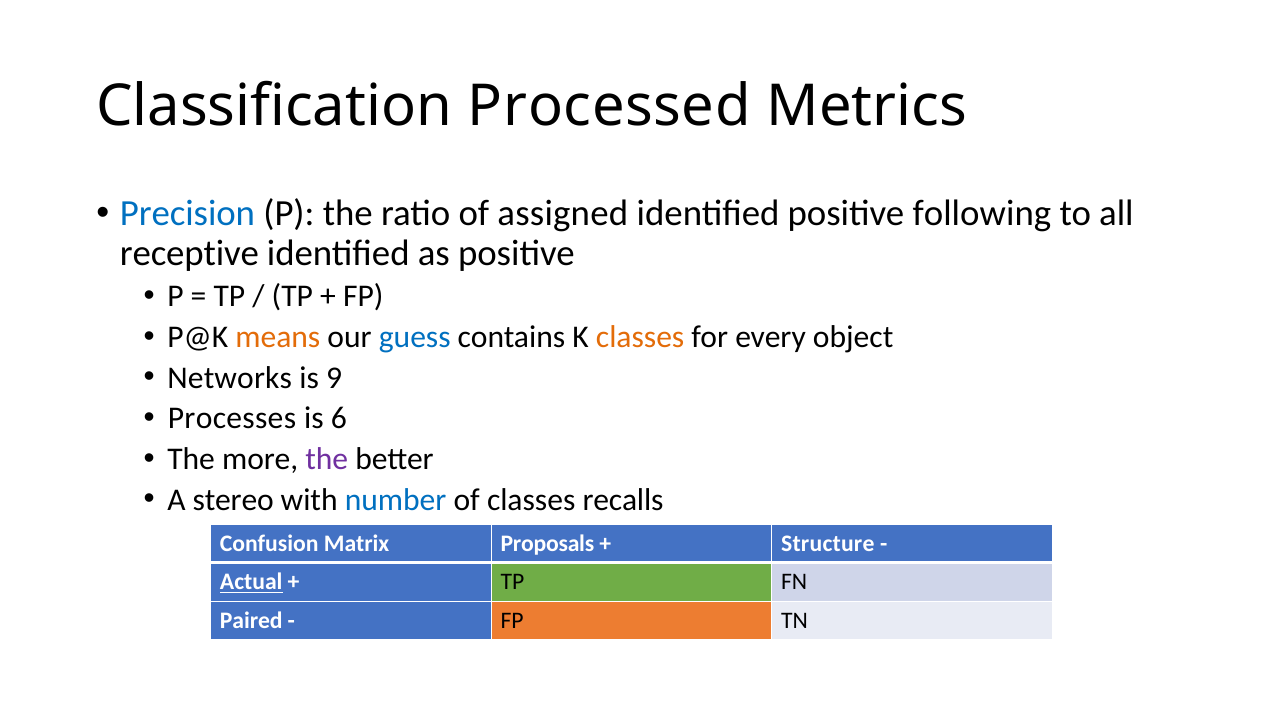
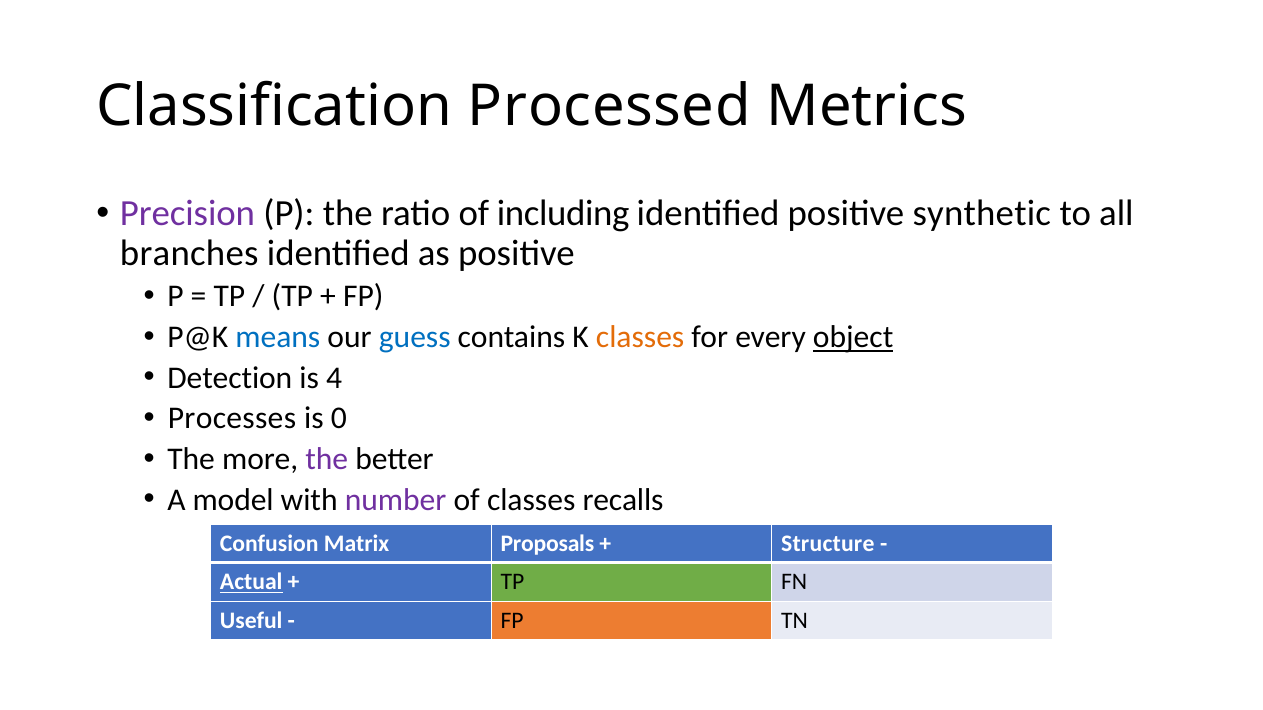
Precision colour: blue -> purple
assigned: assigned -> including
following: following -> synthetic
receptive: receptive -> branches
means colour: orange -> blue
object underline: none -> present
Networks: Networks -> Detection
9: 9 -> 4
6: 6 -> 0
stereo: stereo -> model
number colour: blue -> purple
Paired: Paired -> Useful
